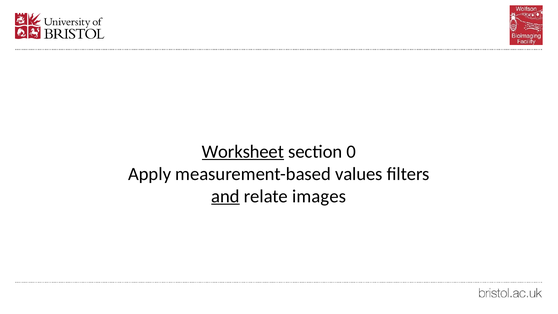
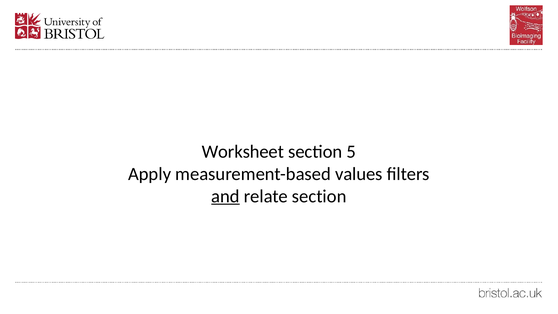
Worksheet underline: present -> none
0: 0 -> 5
relate images: images -> section
